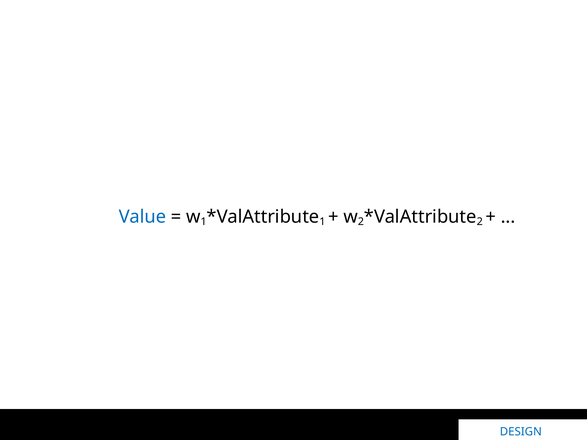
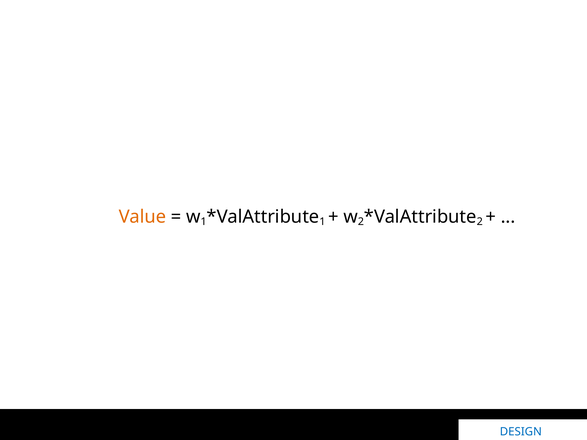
Value colour: blue -> orange
